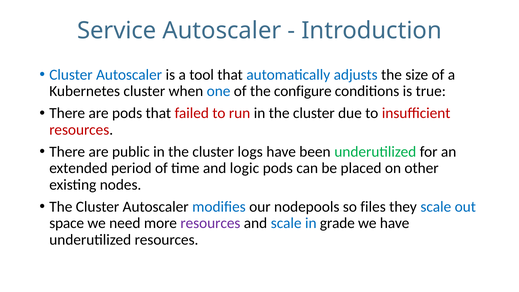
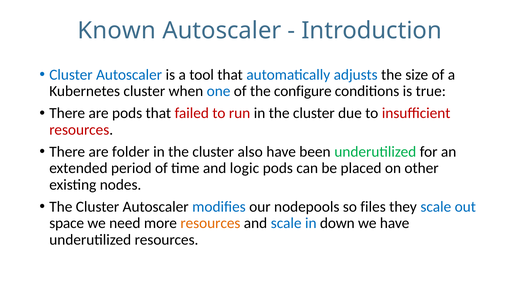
Service: Service -> Known
public: public -> folder
logs: logs -> also
resources at (210, 223) colour: purple -> orange
grade: grade -> down
